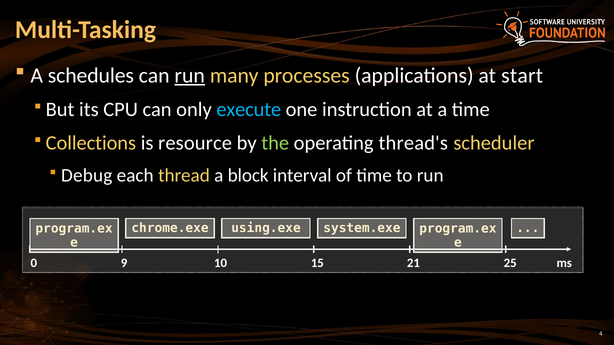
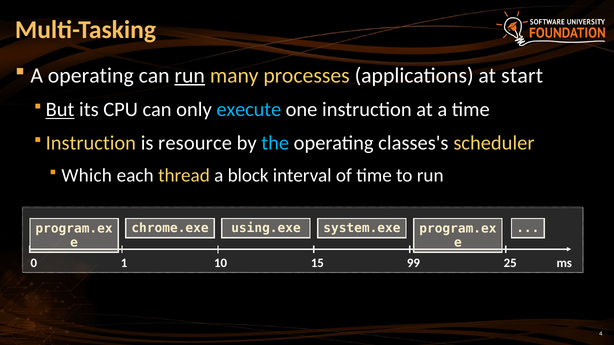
A schedules: schedules -> operating
But underline: none -> present
Collections at (91, 143): Collections -> Instruction
the colour: light green -> light blue
thread's: thread's -> classes's
Debug: Debug -> Which
9: 9 -> 1
21: 21 -> 99
